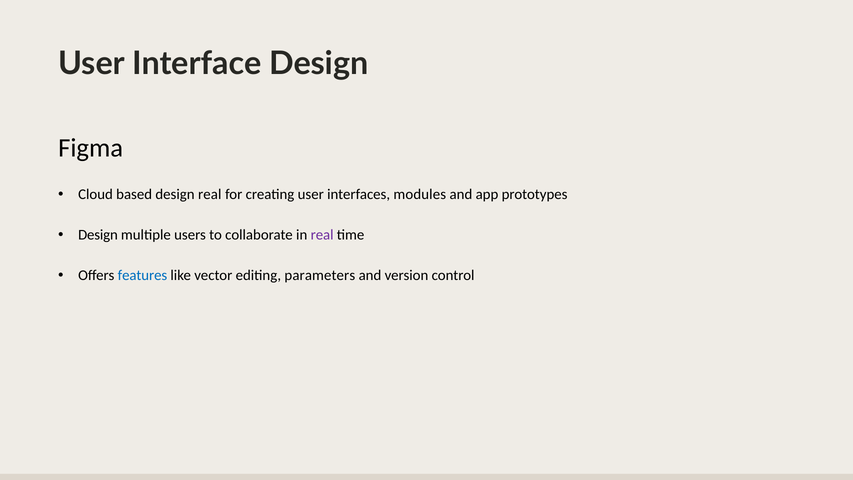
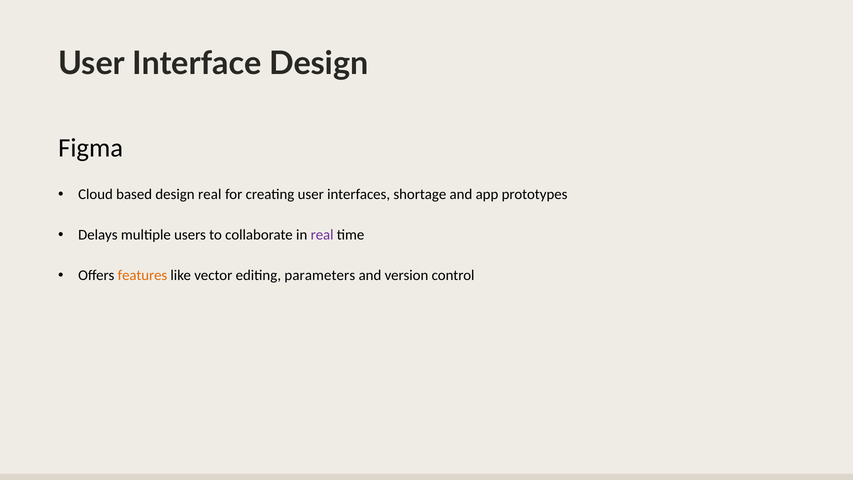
modules: modules -> shortage
Design at (98, 235): Design -> Delays
features colour: blue -> orange
